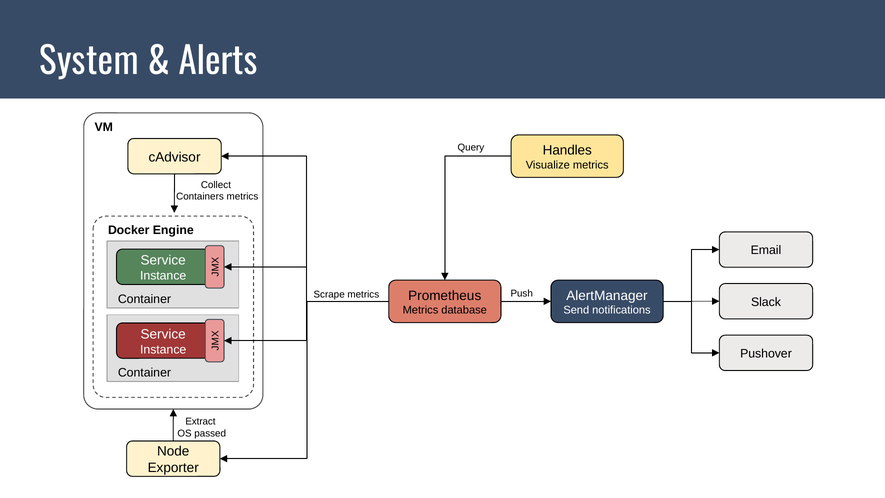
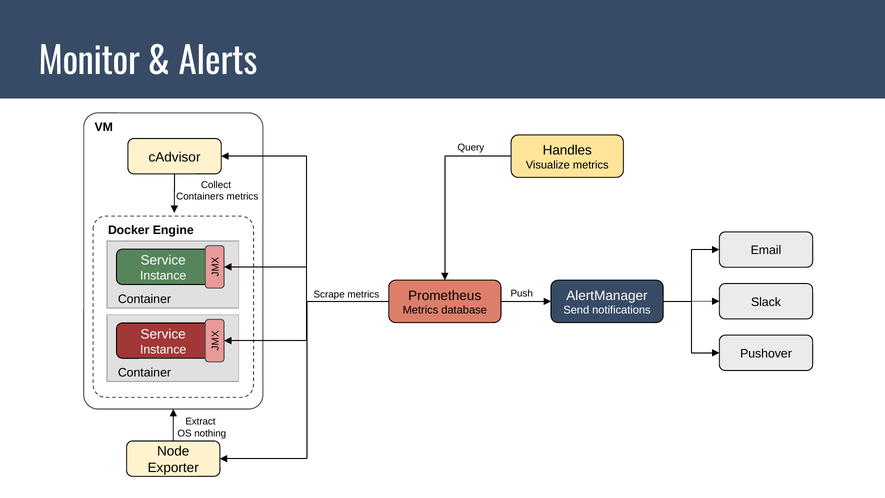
System: System -> Monitor
passed: passed -> nothing
